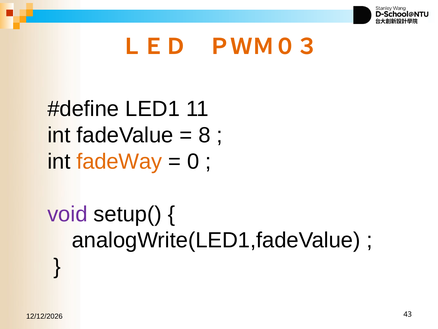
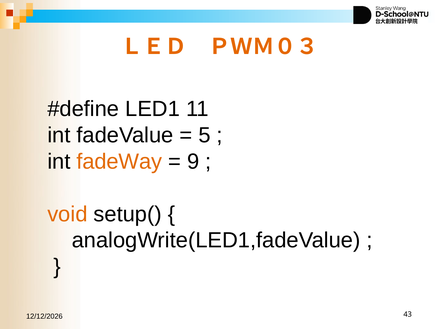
8: 8 -> 5
0: 0 -> 9
void colour: purple -> orange
